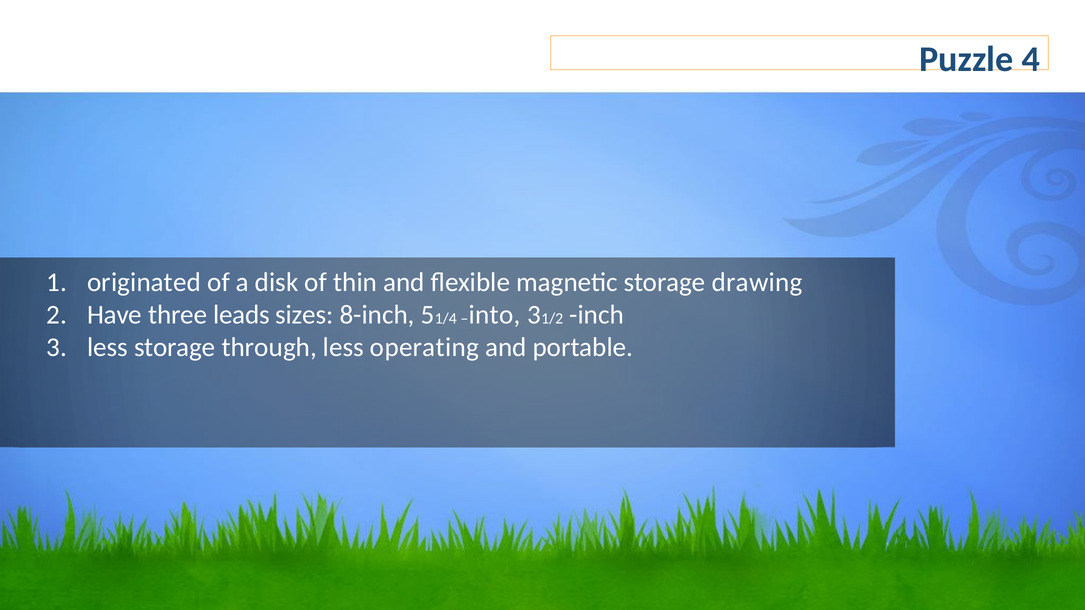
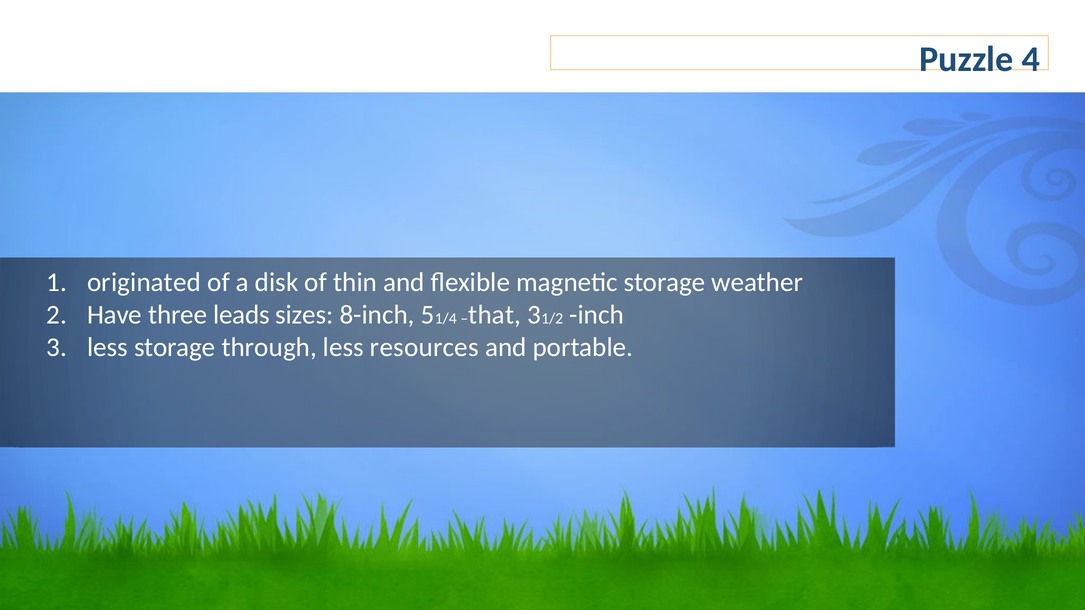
drawing: drawing -> weather
into: into -> that
operating: operating -> resources
